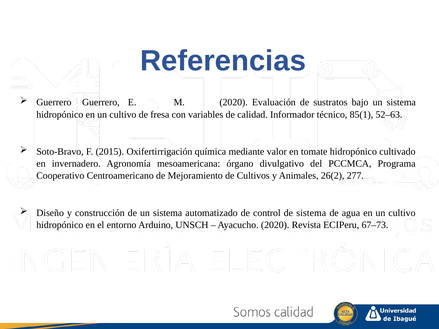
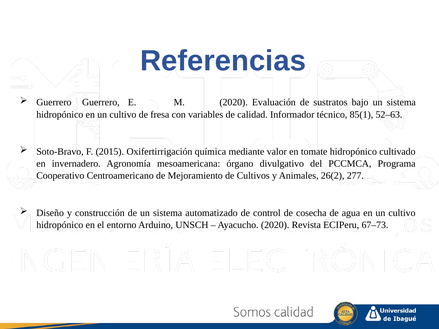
de sistema: sistema -> cosecha
